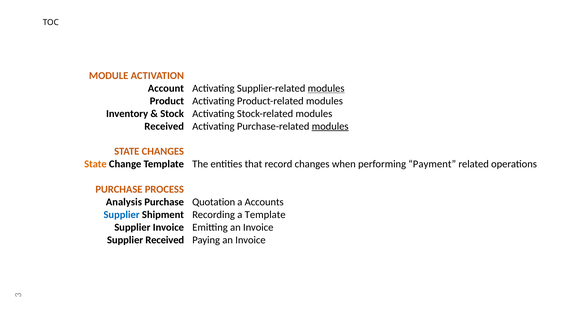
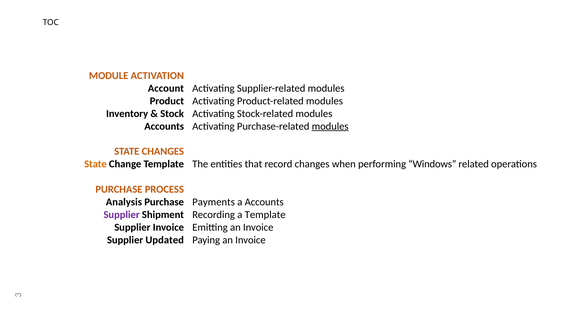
modules at (326, 88) underline: present -> none
Received at (164, 126): Received -> Accounts
Payment: Payment -> Windows
Quotation: Quotation -> Payments
Supplier at (122, 215) colour: blue -> purple
Supplier Received: Received -> Updated
